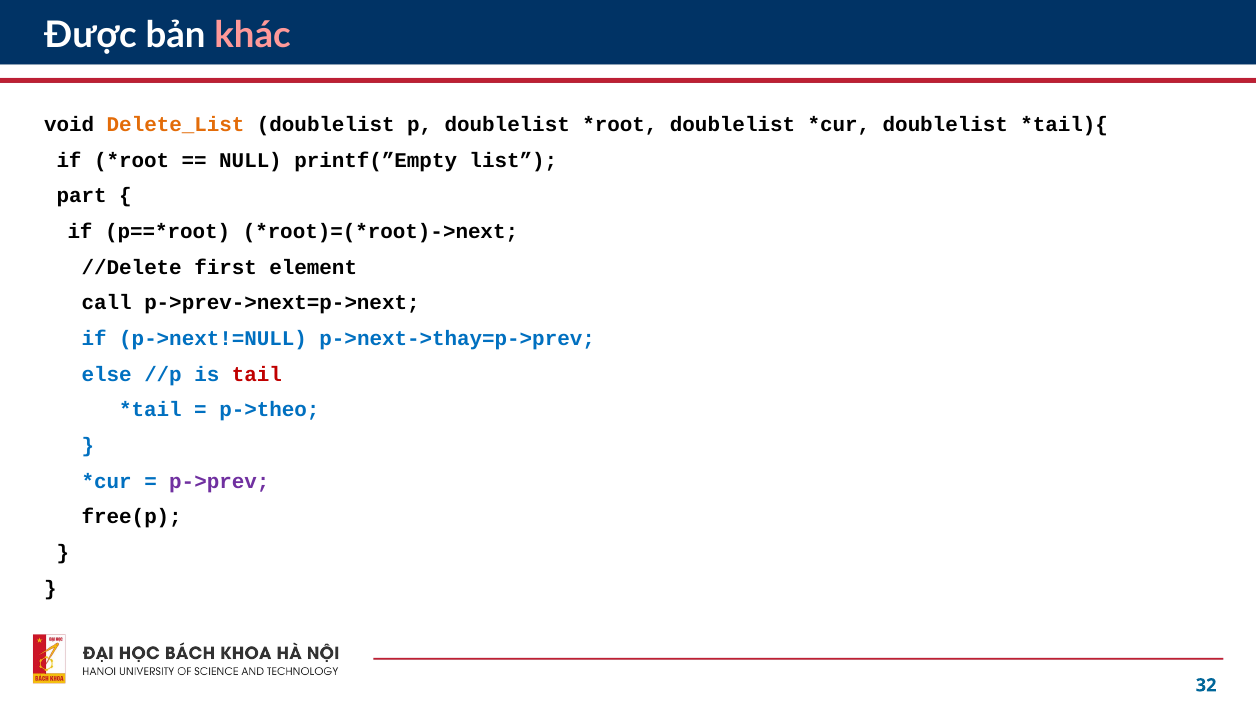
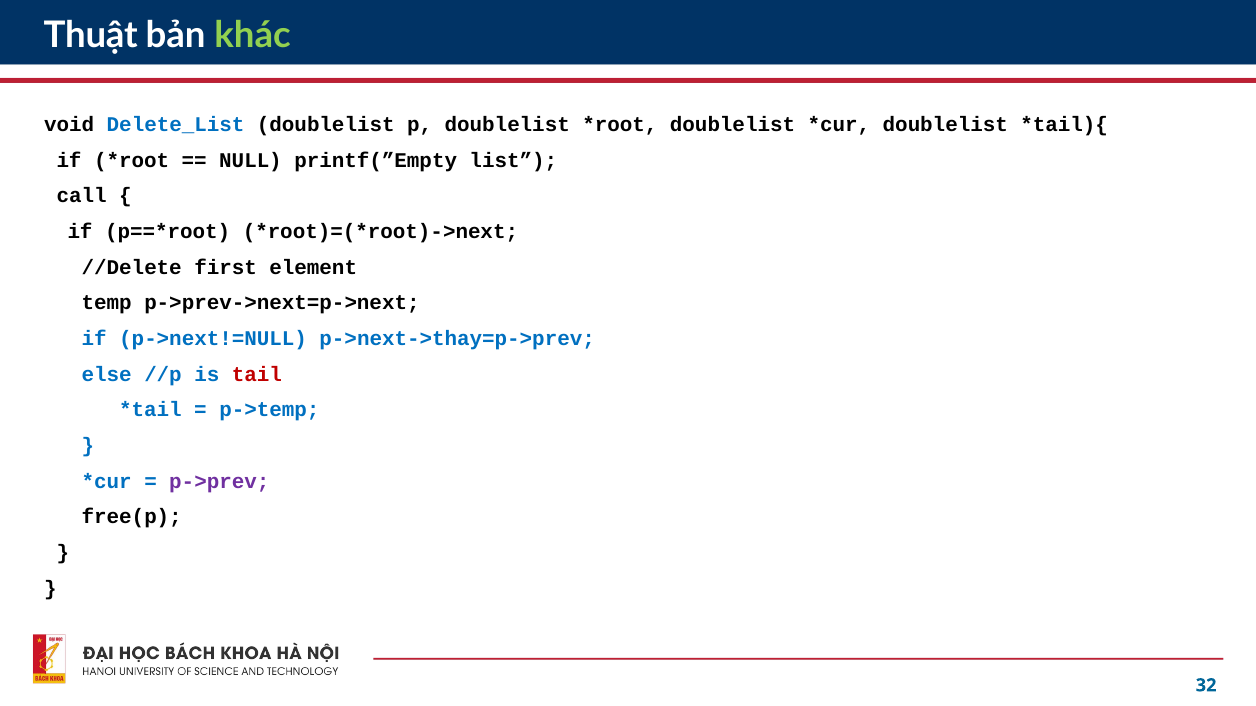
Được: Được -> Thuật
khác colour: pink -> light green
Delete_List colour: orange -> blue
part: part -> call
call: call -> temp
p->theo: p->theo -> p->temp
